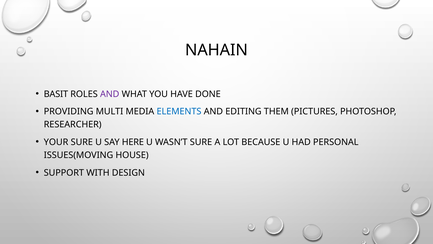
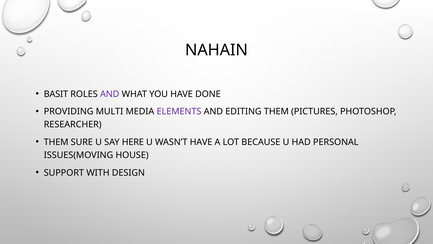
ELEMENTS colour: blue -> purple
YOUR at (56, 142): YOUR -> THEM
WASN’T SURE: SURE -> HAVE
